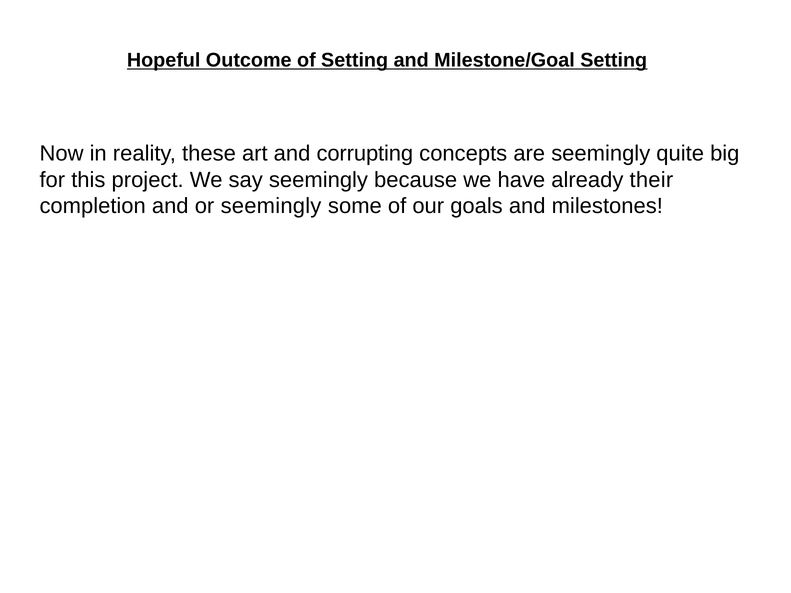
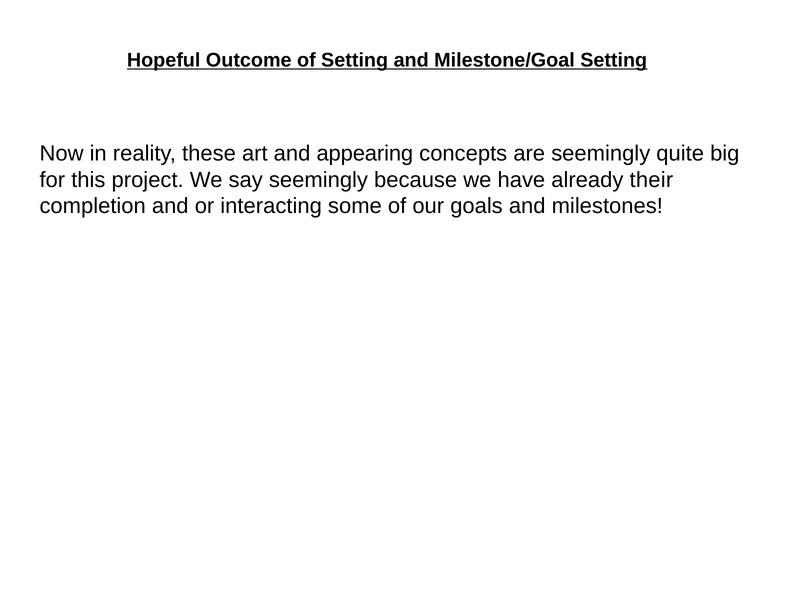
corrupting: corrupting -> appearing
or seemingly: seemingly -> interacting
